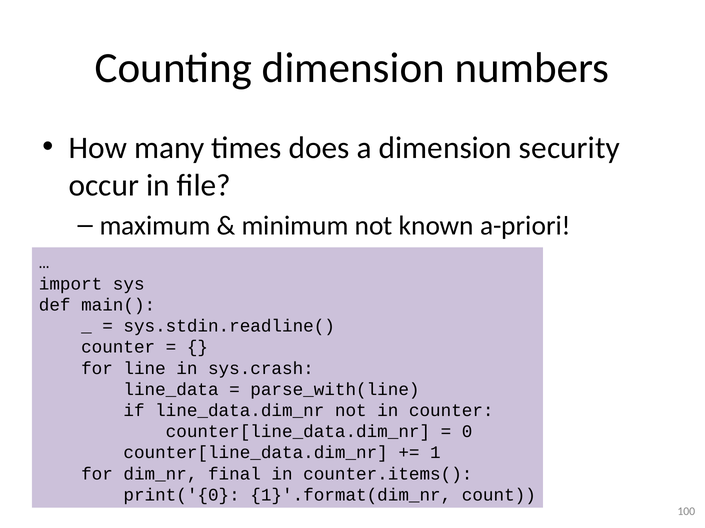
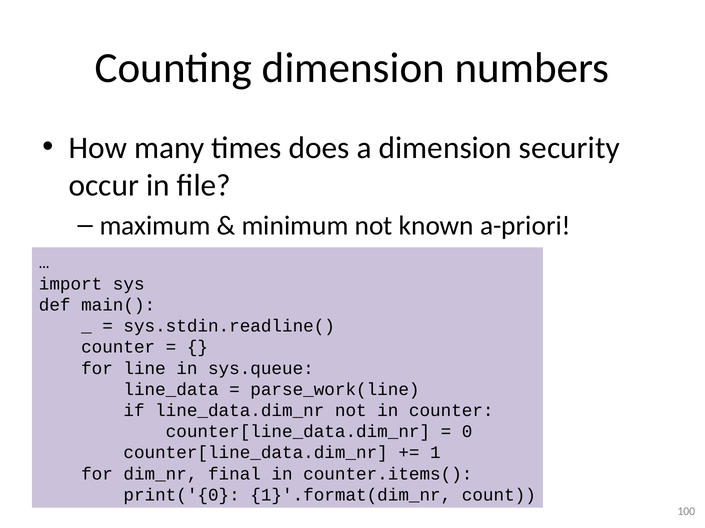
sys.crash: sys.crash -> sys.queue
parse_with(line: parse_with(line -> parse_work(line
